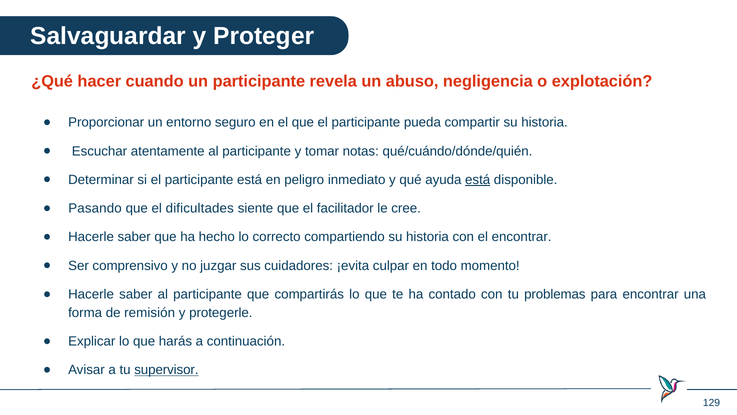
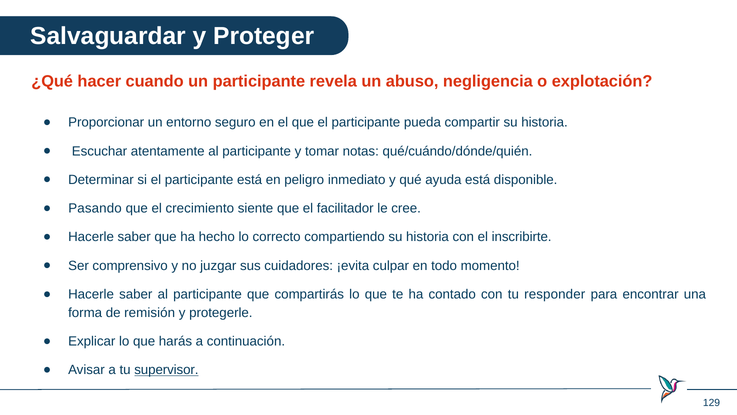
está at (478, 180) underline: present -> none
dificultades: dificultades -> crecimiento
el encontrar: encontrar -> inscribirte
problemas: problemas -> responder
